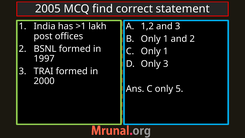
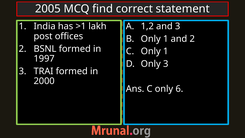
5: 5 -> 6
